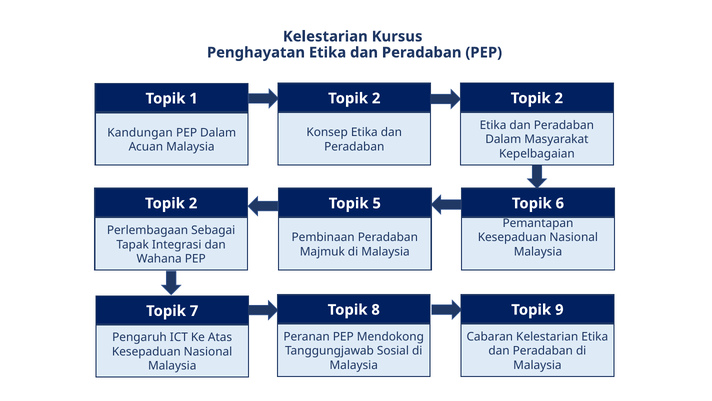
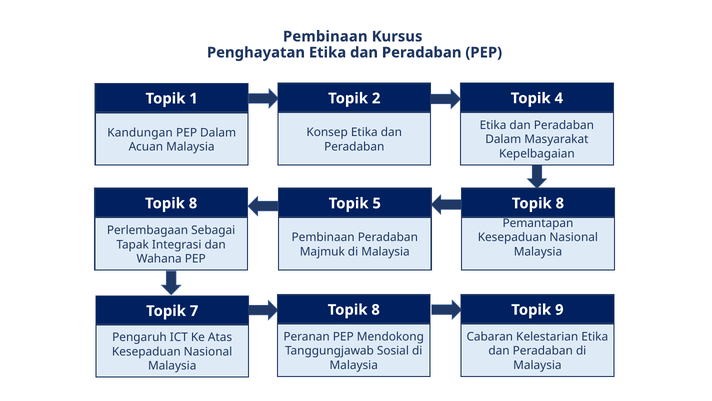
Kelestarian at (325, 36): Kelestarian -> Pembinaan
2 at (559, 98): 2 -> 4
2 at (193, 203): 2 -> 8
6 at (560, 203): 6 -> 8
